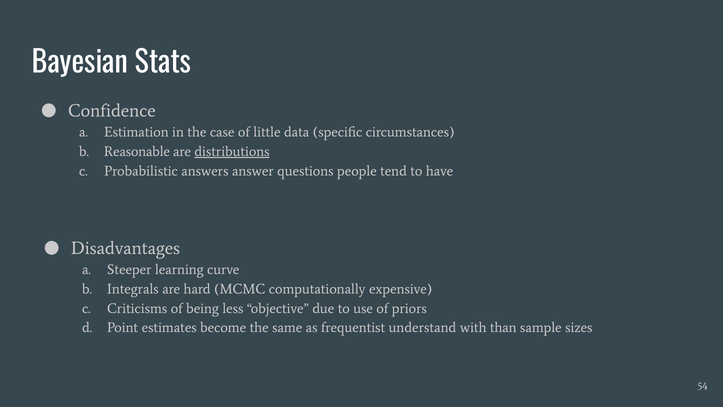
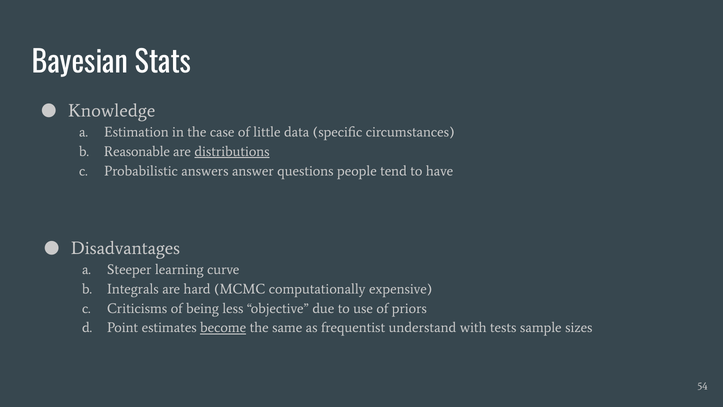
Confidence: Confidence -> Knowledge
become underline: none -> present
than: than -> tests
